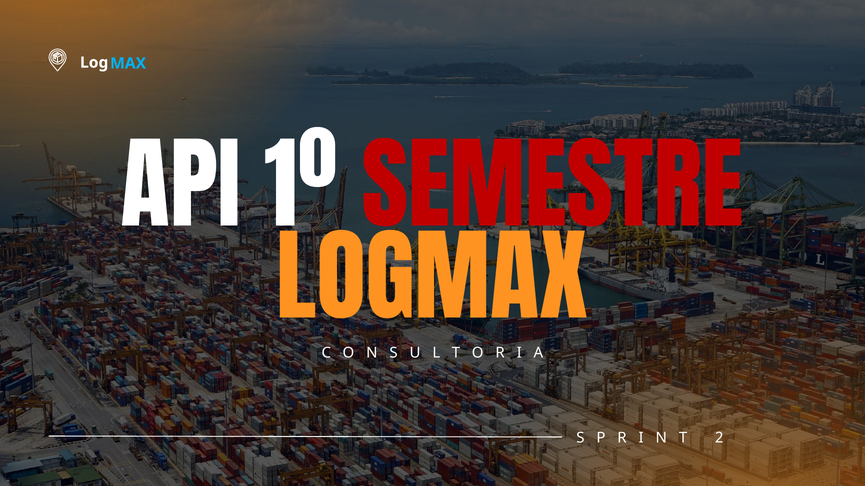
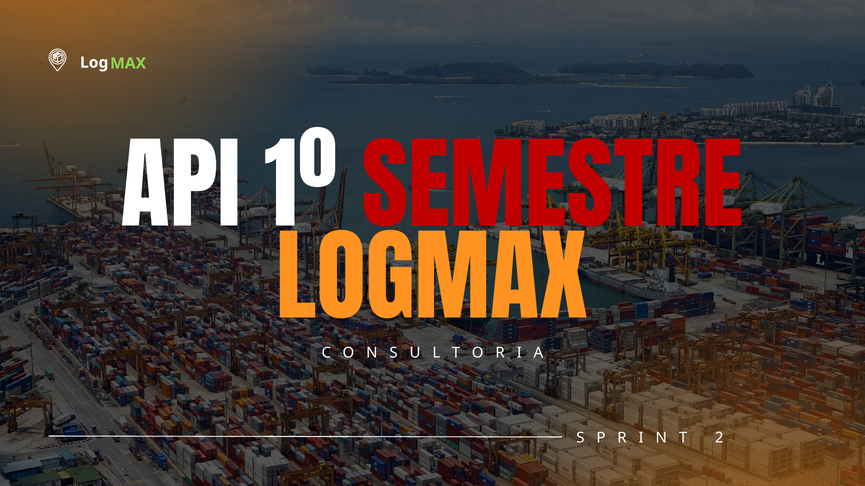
MAX colour: light blue -> light green
